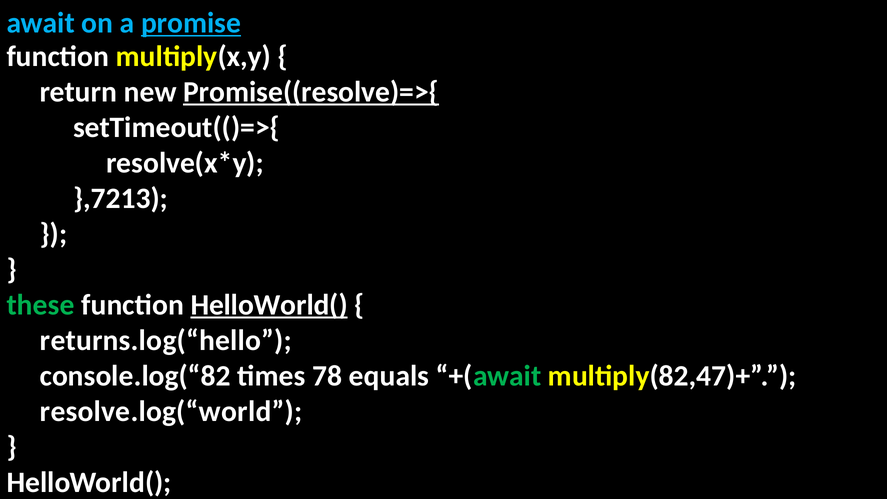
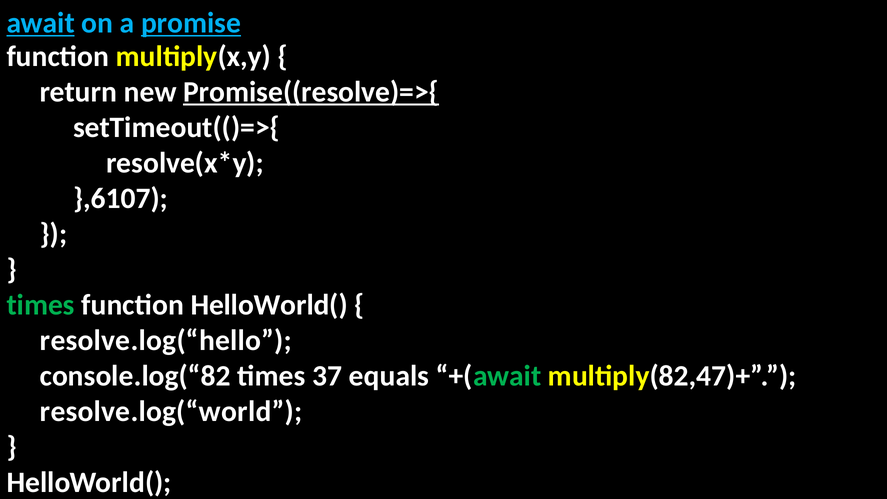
await underline: none -> present
},7213: },7213 -> },6107
these at (41, 305): these -> times
HelloWorld( at (269, 305) underline: present -> none
returns.log(“hello: returns.log(“hello -> resolve.log(“hello
78: 78 -> 37
